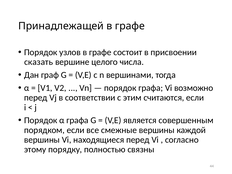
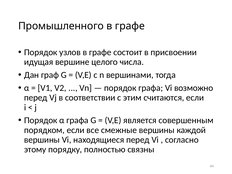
Принадлежащей: Принадлежащей -> Промышленного
сказать: сказать -> идущая
